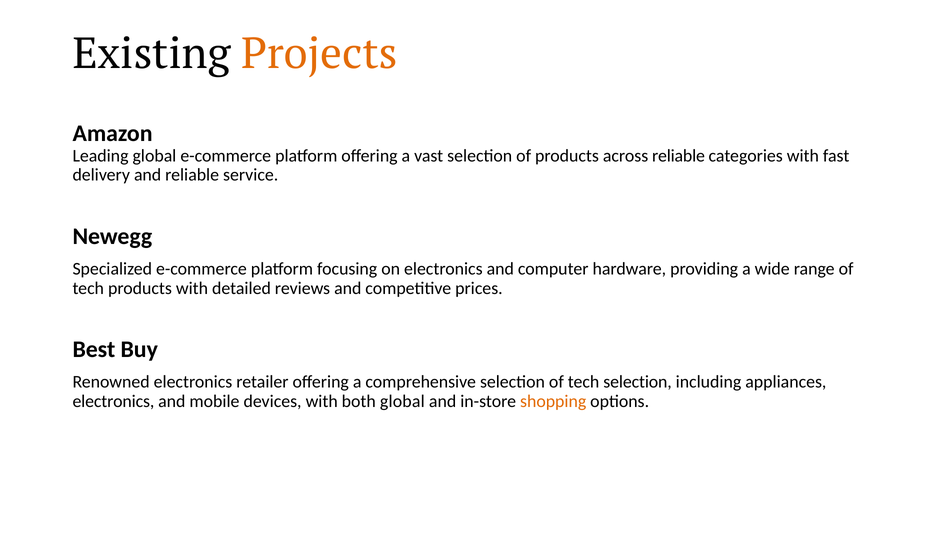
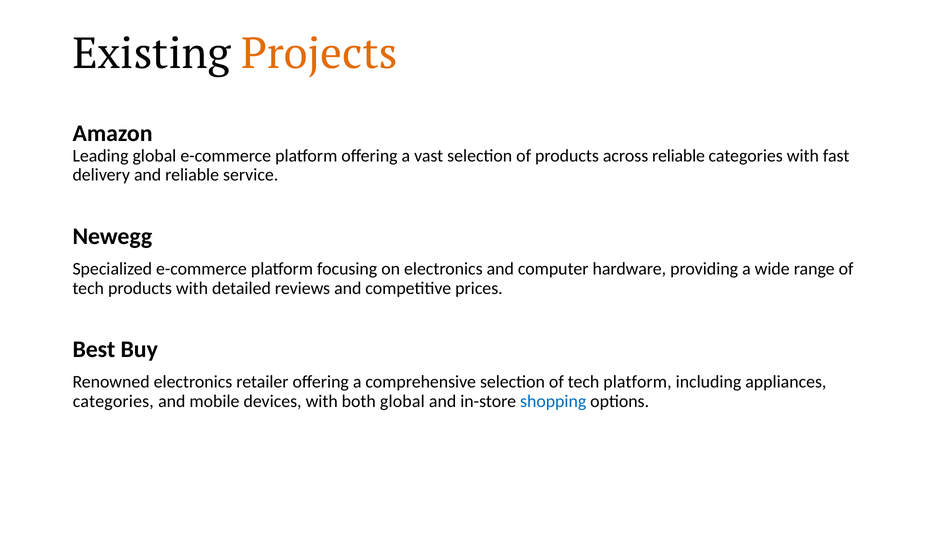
tech selection: selection -> platform
electronics at (113, 401): electronics -> categories
shopping colour: orange -> blue
